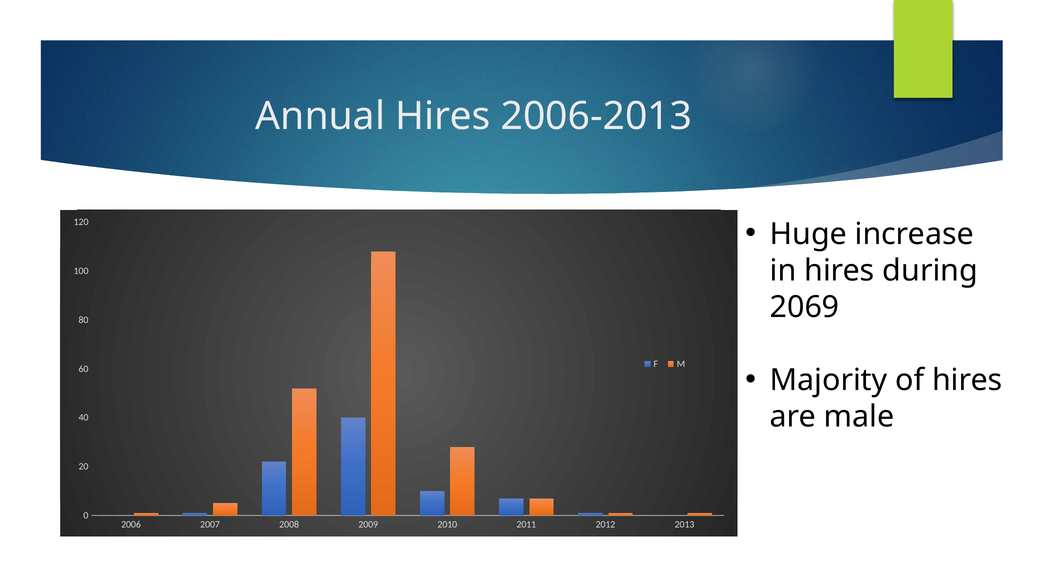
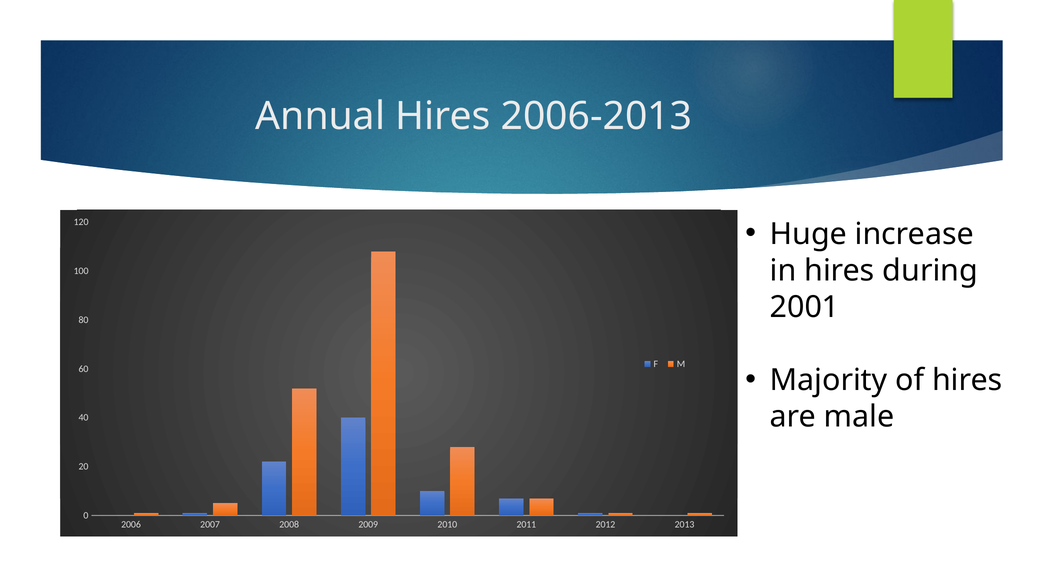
2069: 2069 -> 2001
